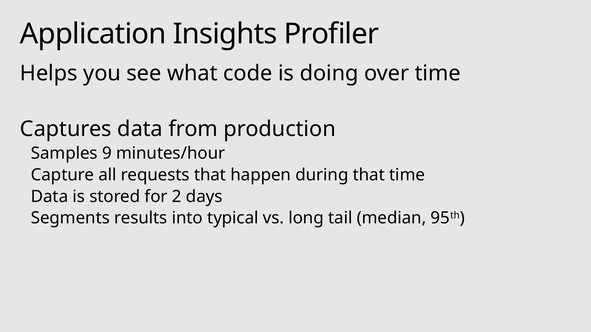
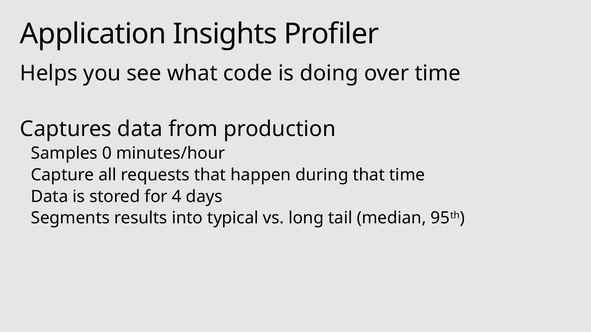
9: 9 -> 0
2: 2 -> 4
